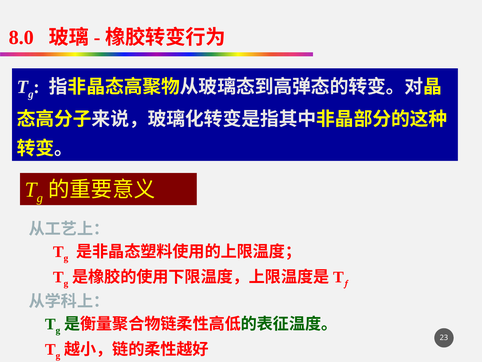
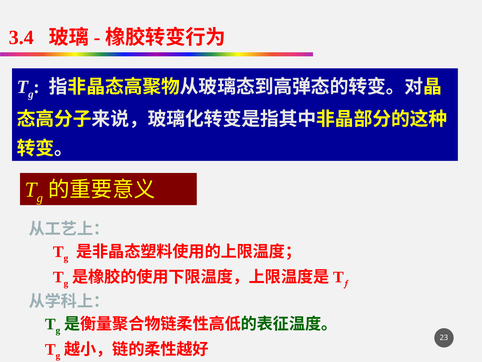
8.0: 8.0 -> 3.4
